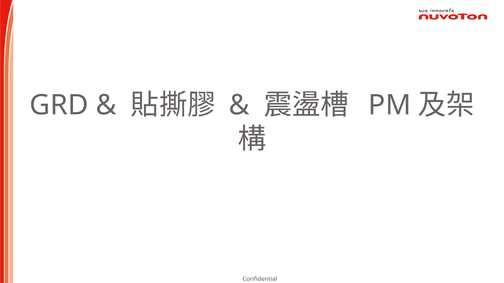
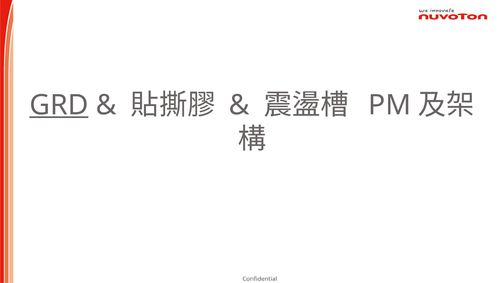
GRD underline: none -> present
